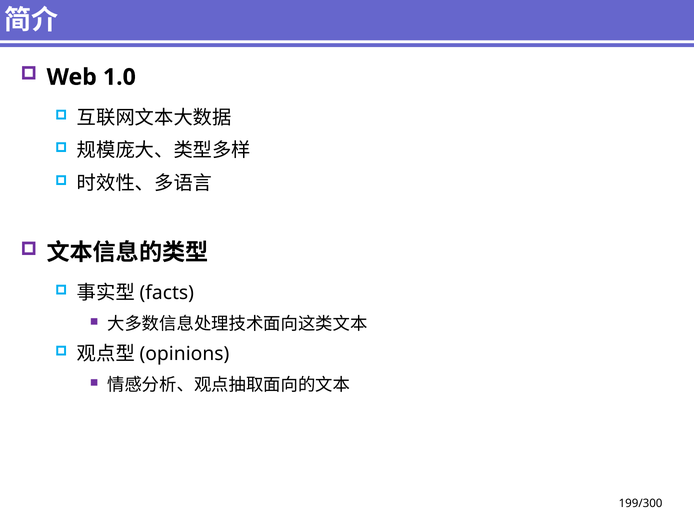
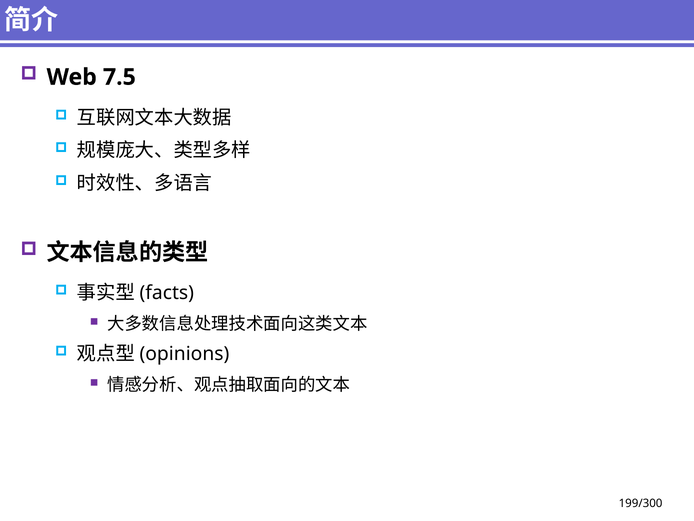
1.0: 1.0 -> 7.5
